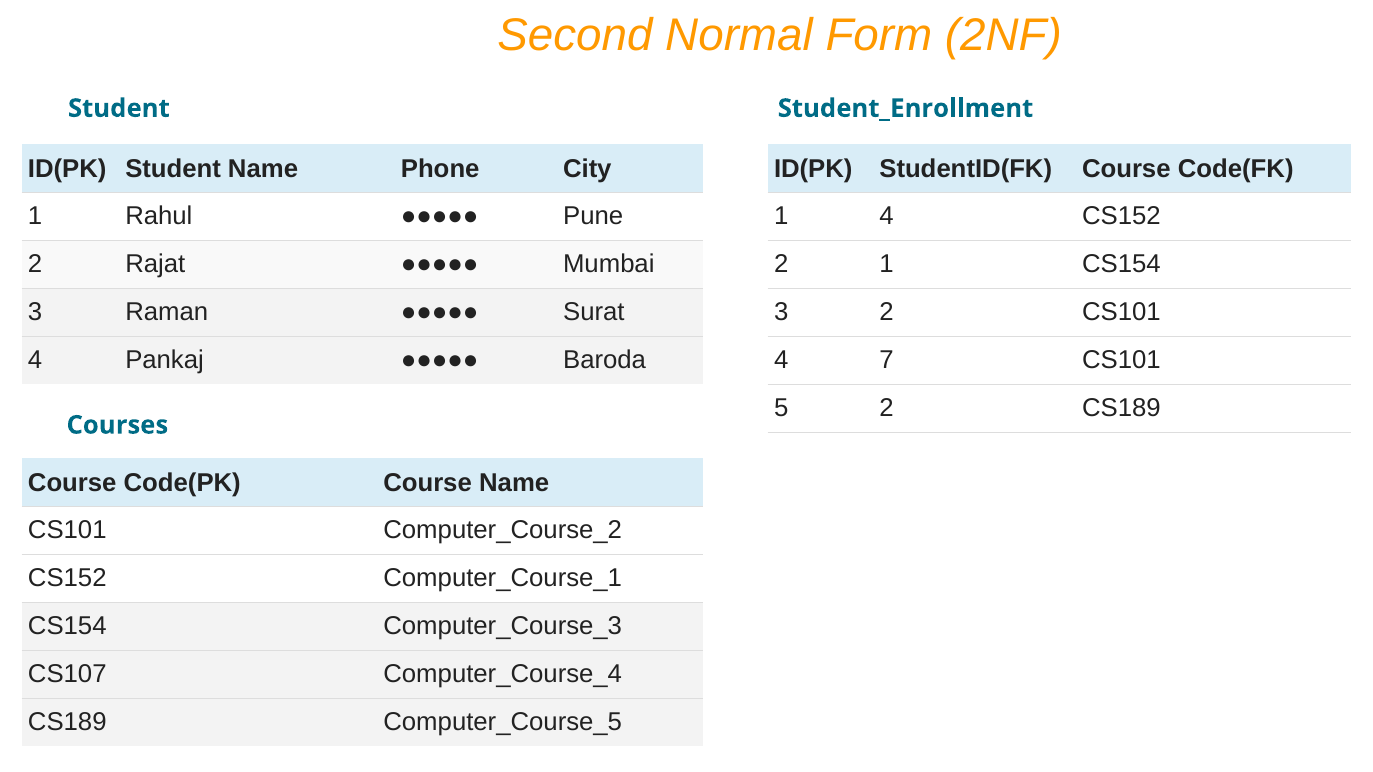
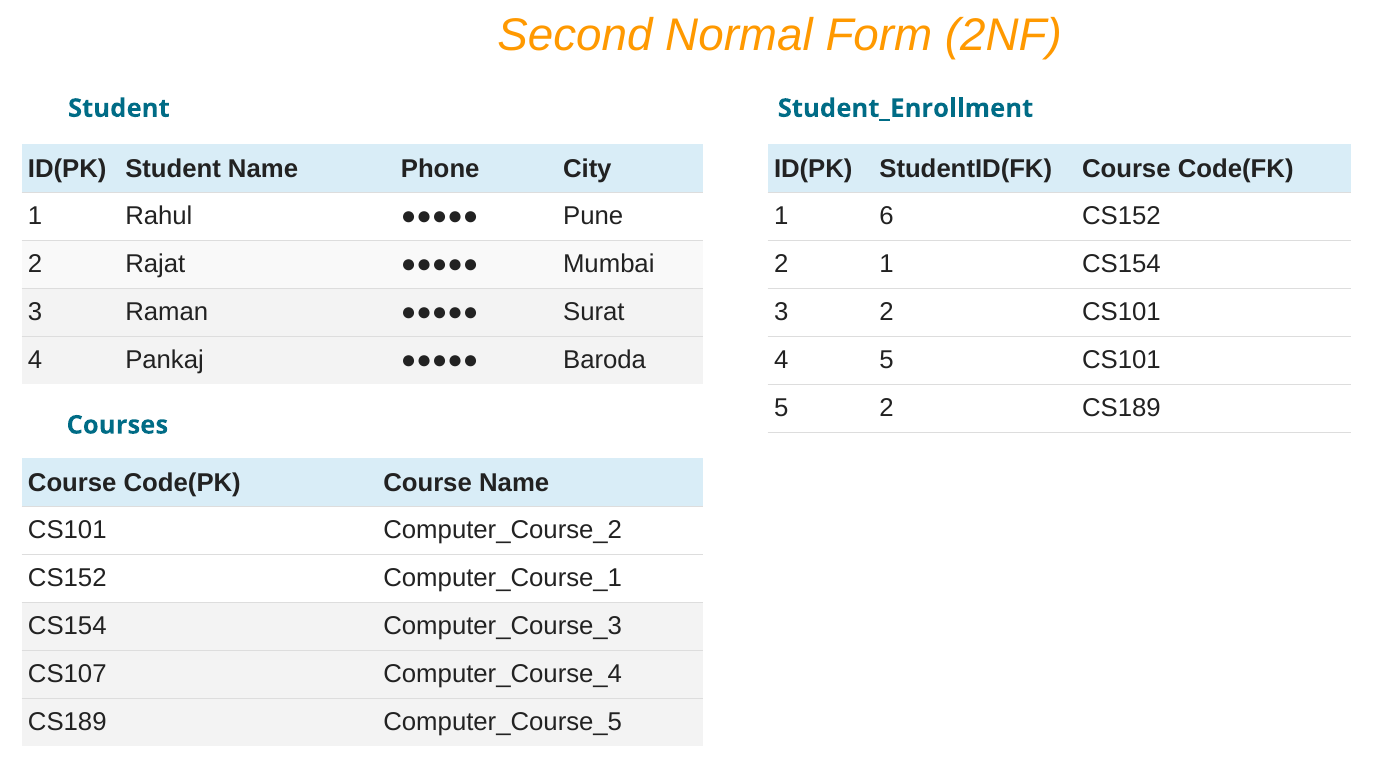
1 4: 4 -> 6
4 7: 7 -> 5
